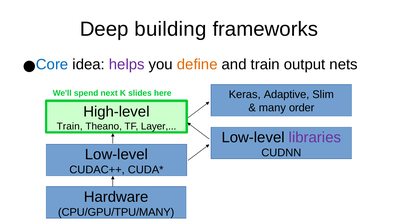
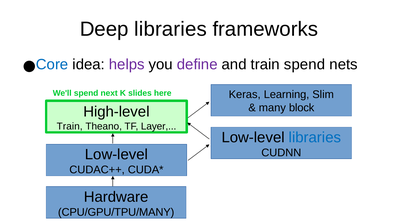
Deep building: building -> libraries
define colour: orange -> purple
train output: output -> spend
Adaptive: Adaptive -> Learning
order: order -> block
libraries at (315, 137) colour: purple -> blue
